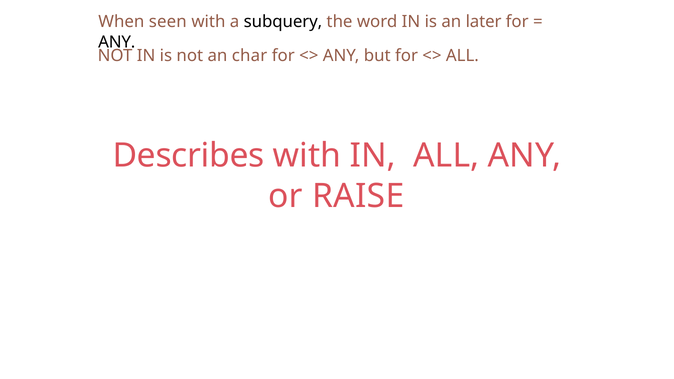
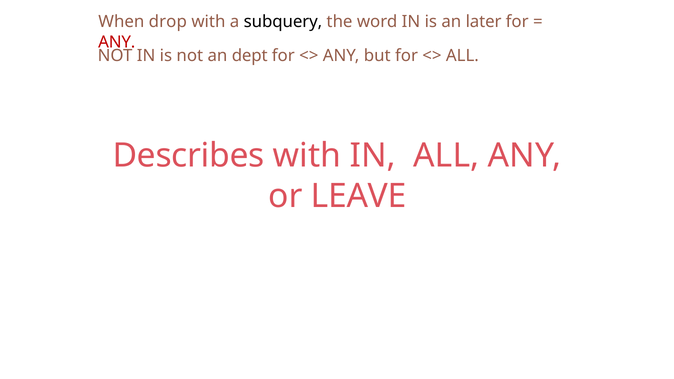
seen: seen -> drop
ANY at (117, 42) colour: black -> red
char: char -> dept
RAISE: RAISE -> LEAVE
